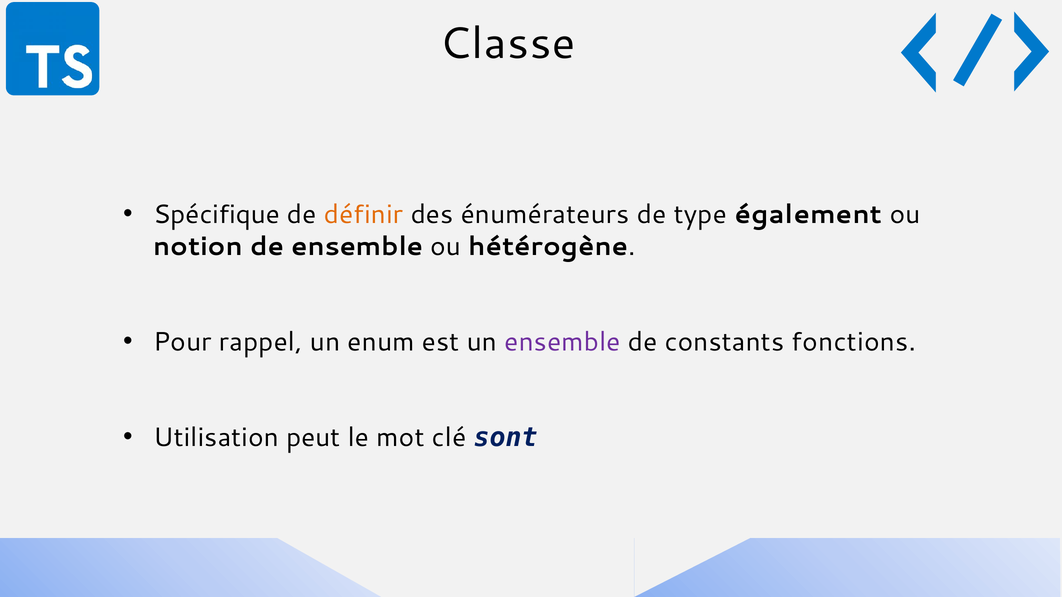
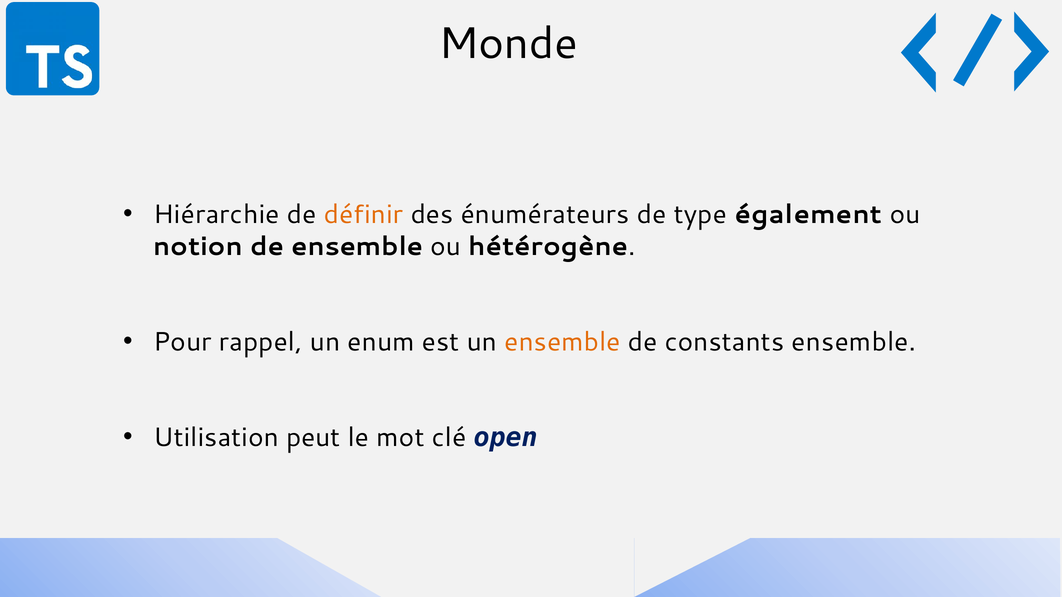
Classe: Classe -> Monde
Spécifique: Spécifique -> Hiérarchie
ensemble at (563, 342) colour: purple -> orange
constants fonctions: fonctions -> ensemble
sont: sont -> open
